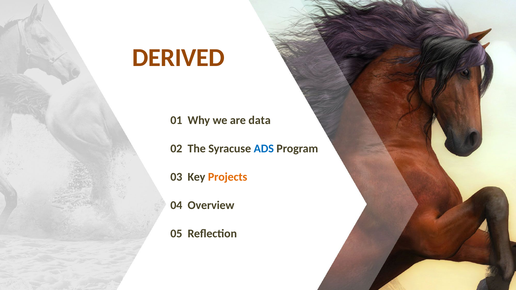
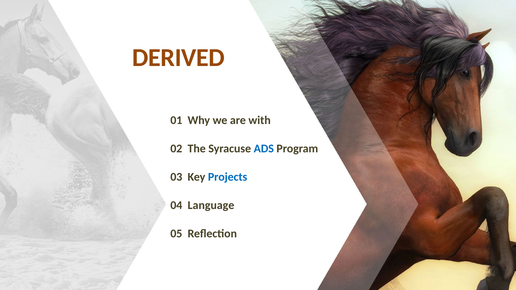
data: data -> with
Projects colour: orange -> blue
Overview: Overview -> Language
